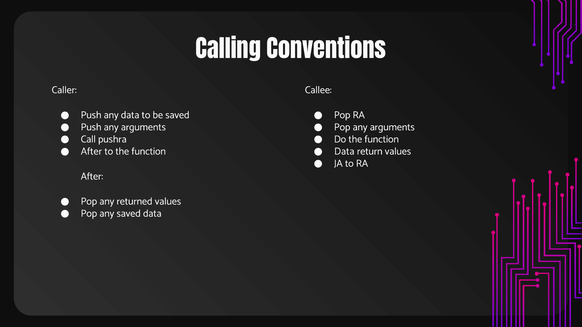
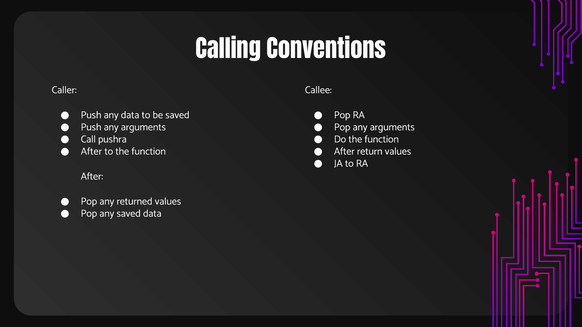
Data at (344, 151): Data -> After
